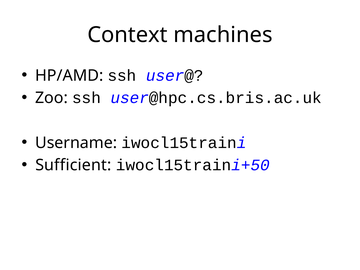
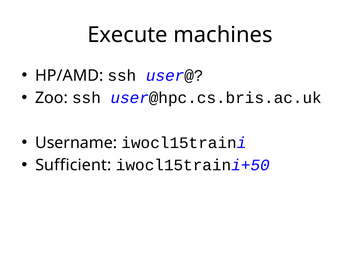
Context: Context -> Execute
